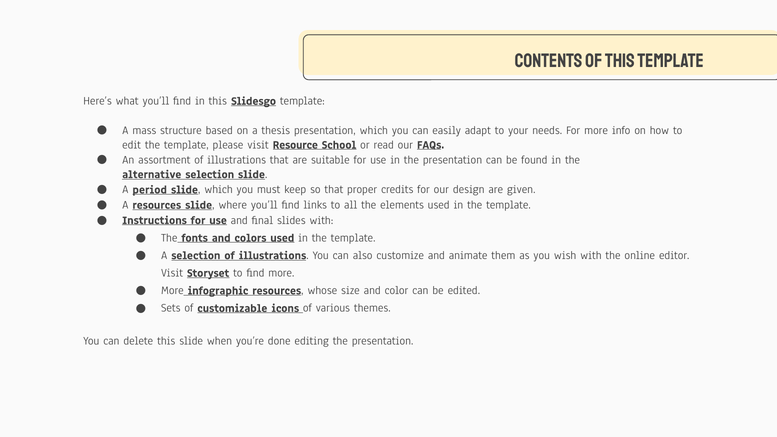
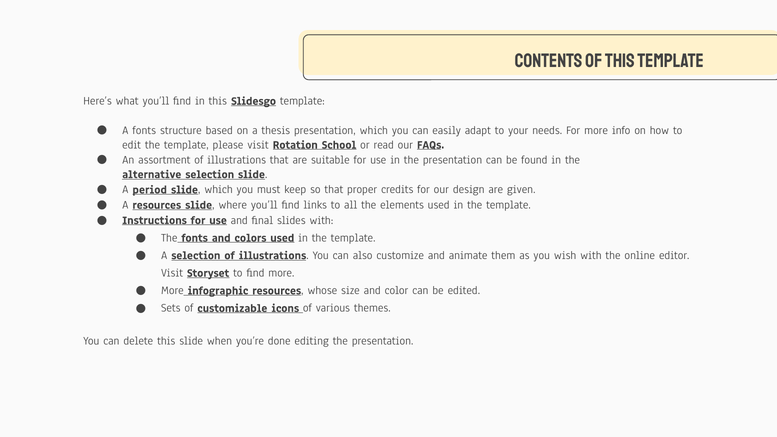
A mass: mass -> fonts
Resource: Resource -> Rotation
